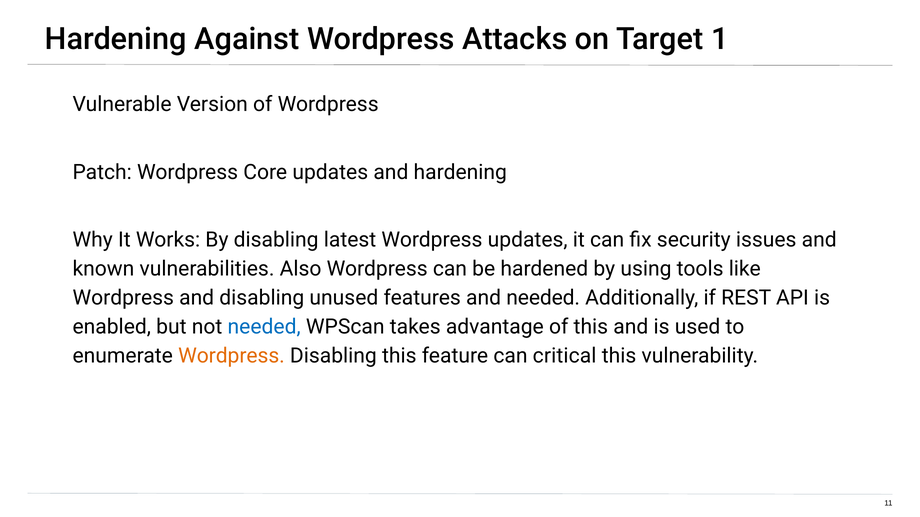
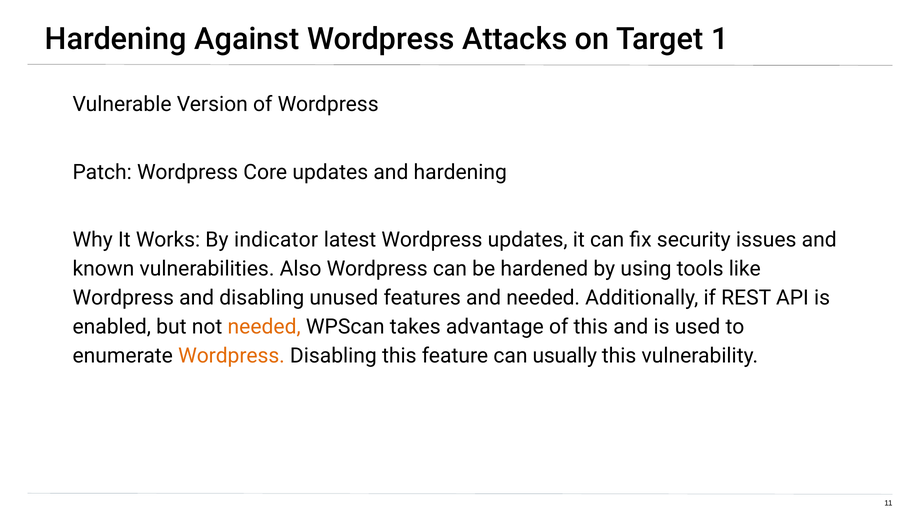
By disabling: disabling -> indicator
needed at (264, 327) colour: blue -> orange
critical: critical -> usually
